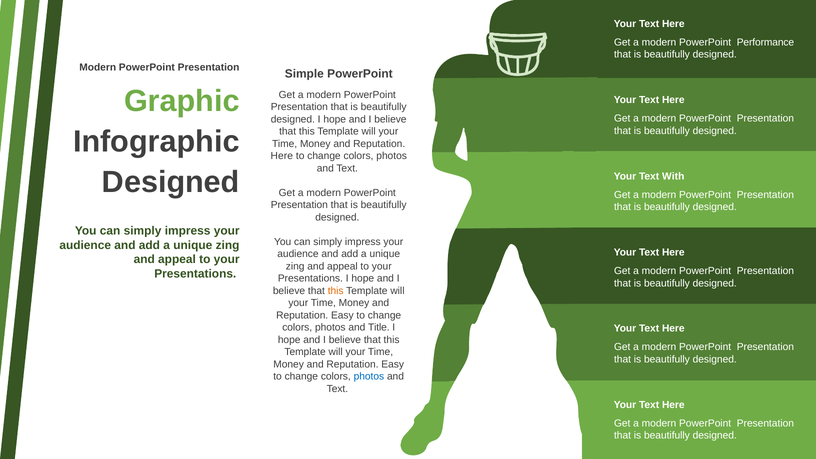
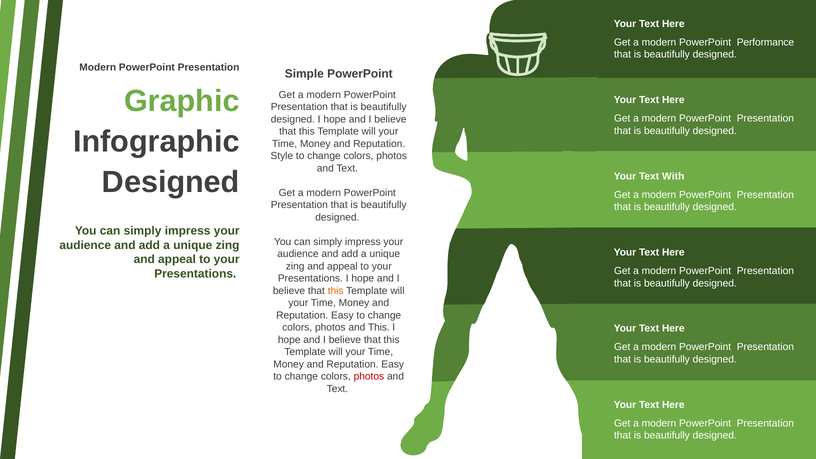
Here at (282, 156): Here -> Style
and Title: Title -> This
photos at (369, 376) colour: blue -> red
